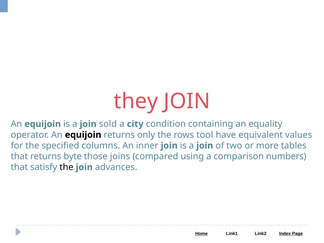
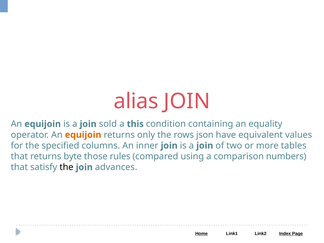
they: they -> alias
city: city -> this
equijoin at (83, 135) colour: black -> orange
tool: tool -> json
joins: joins -> rules
